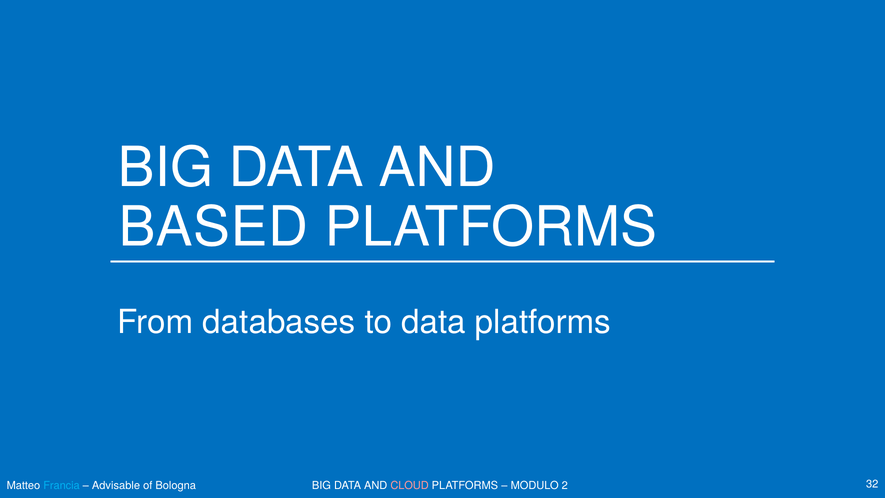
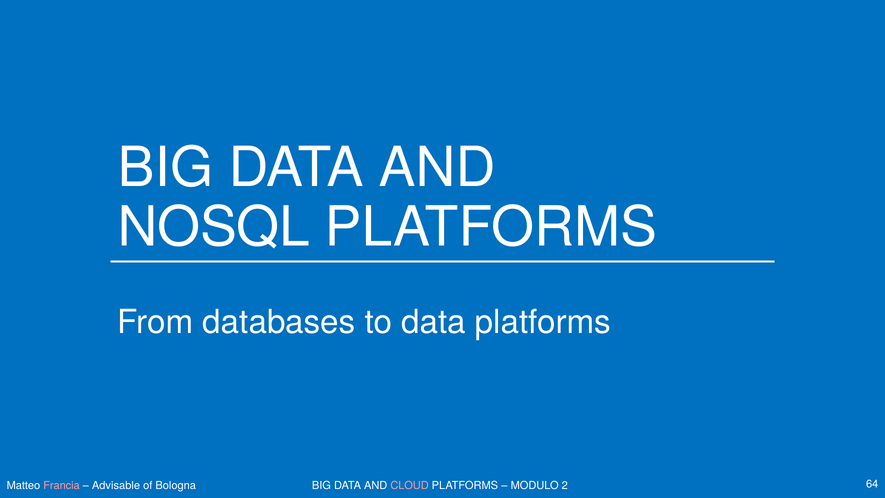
BASED: BASED -> NOSQL
Francia colour: light blue -> pink
32: 32 -> 64
